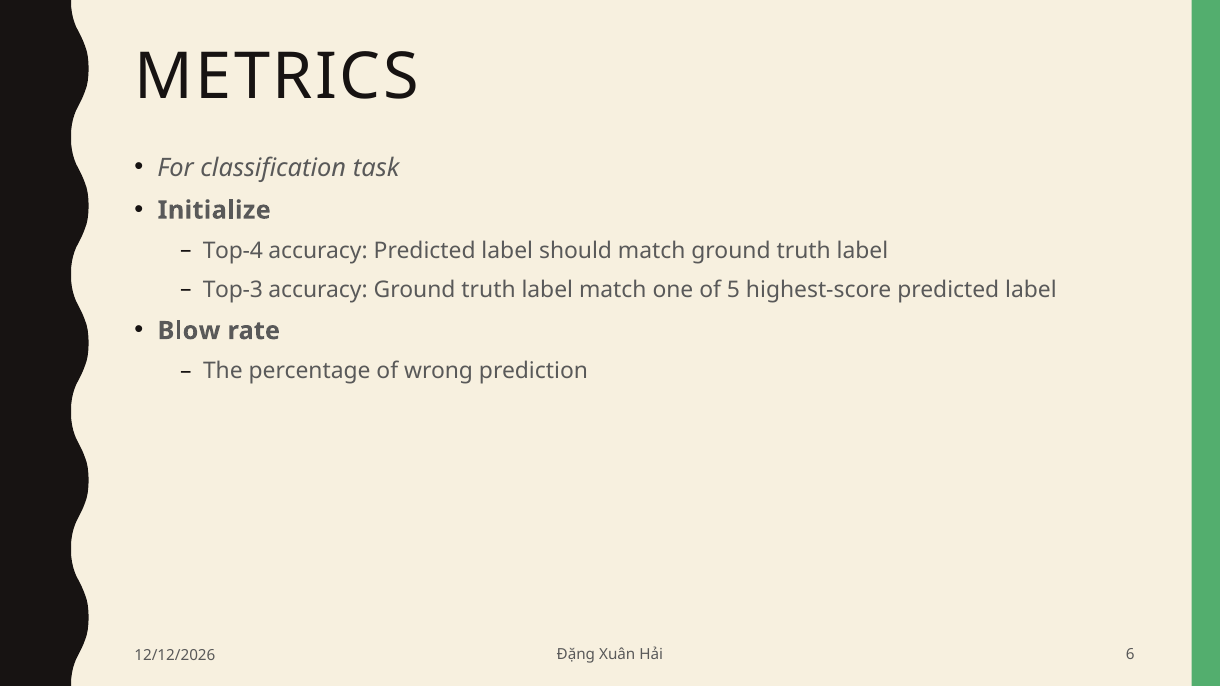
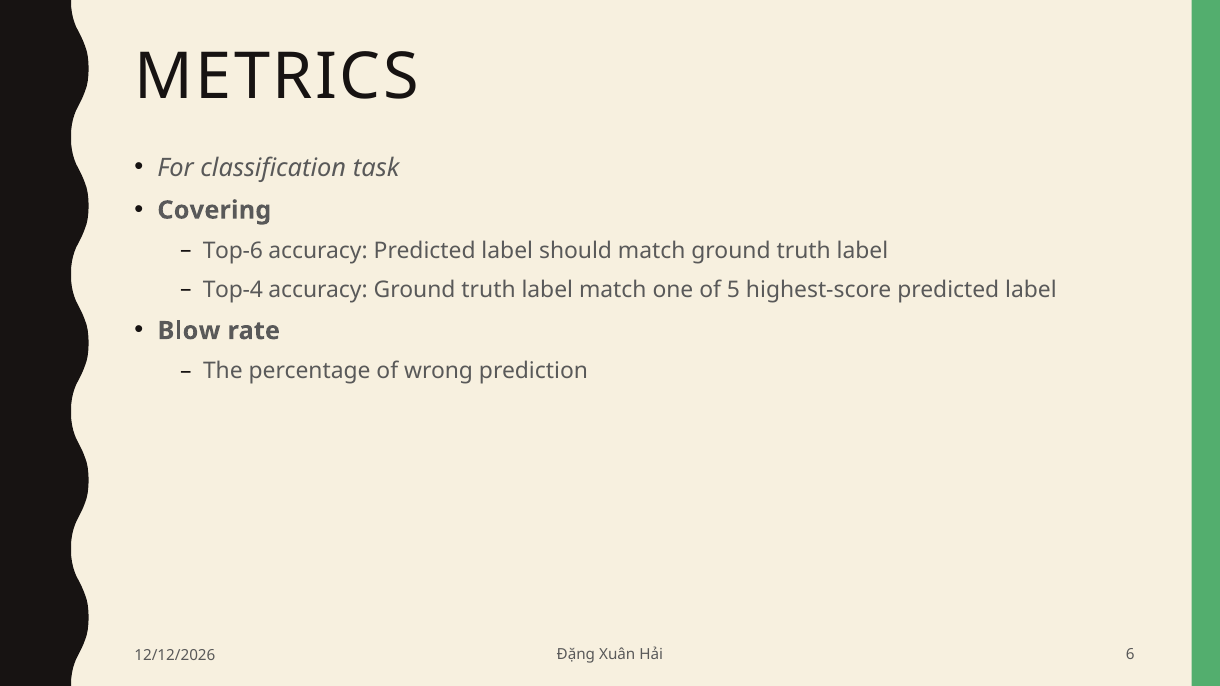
Initialize: Initialize -> Covering
Top-4: Top-4 -> Top-6
Top-3: Top-3 -> Top-4
